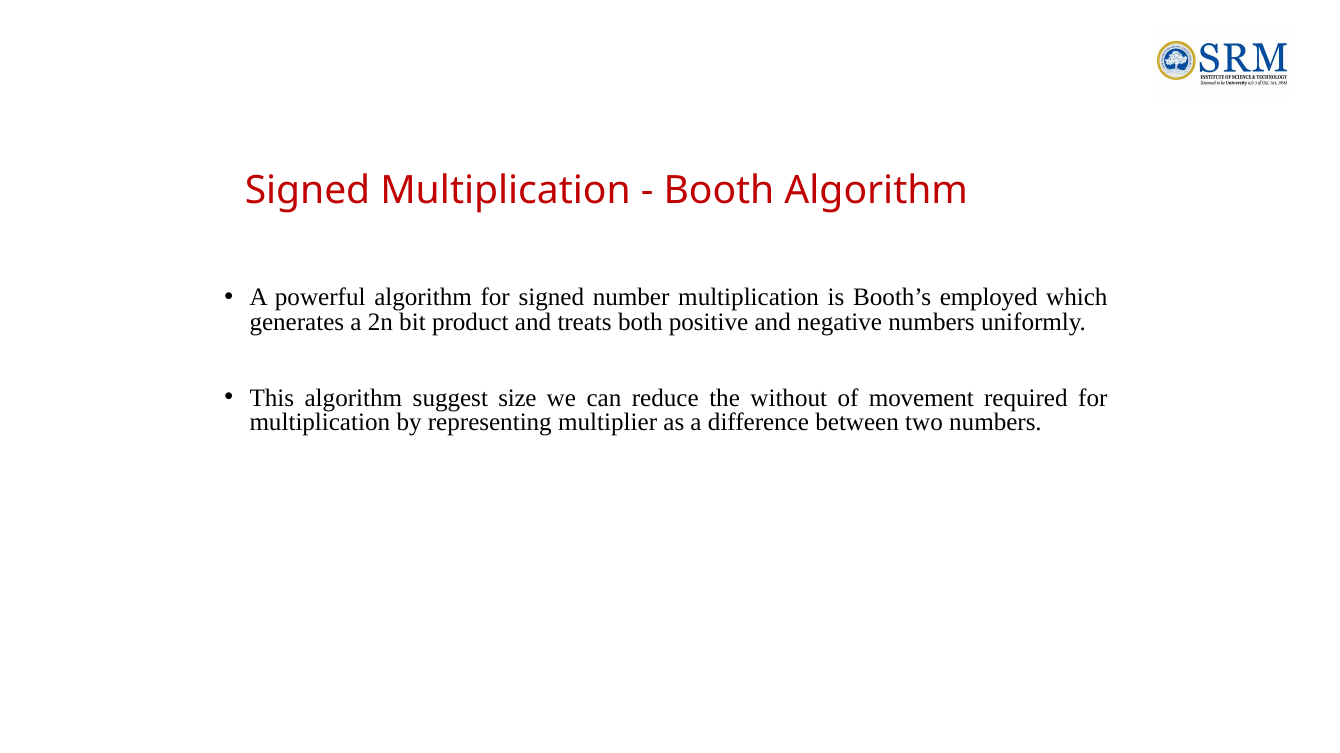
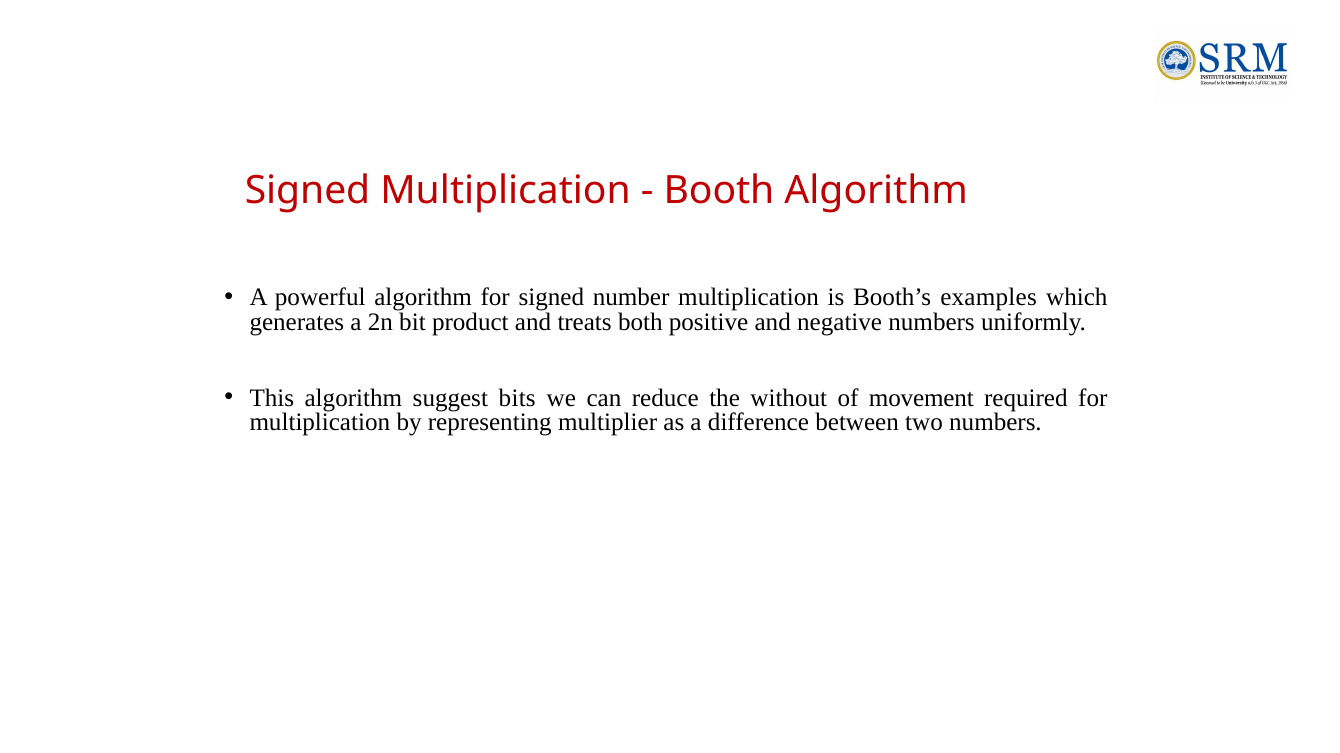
employed: employed -> examples
size: size -> bits
